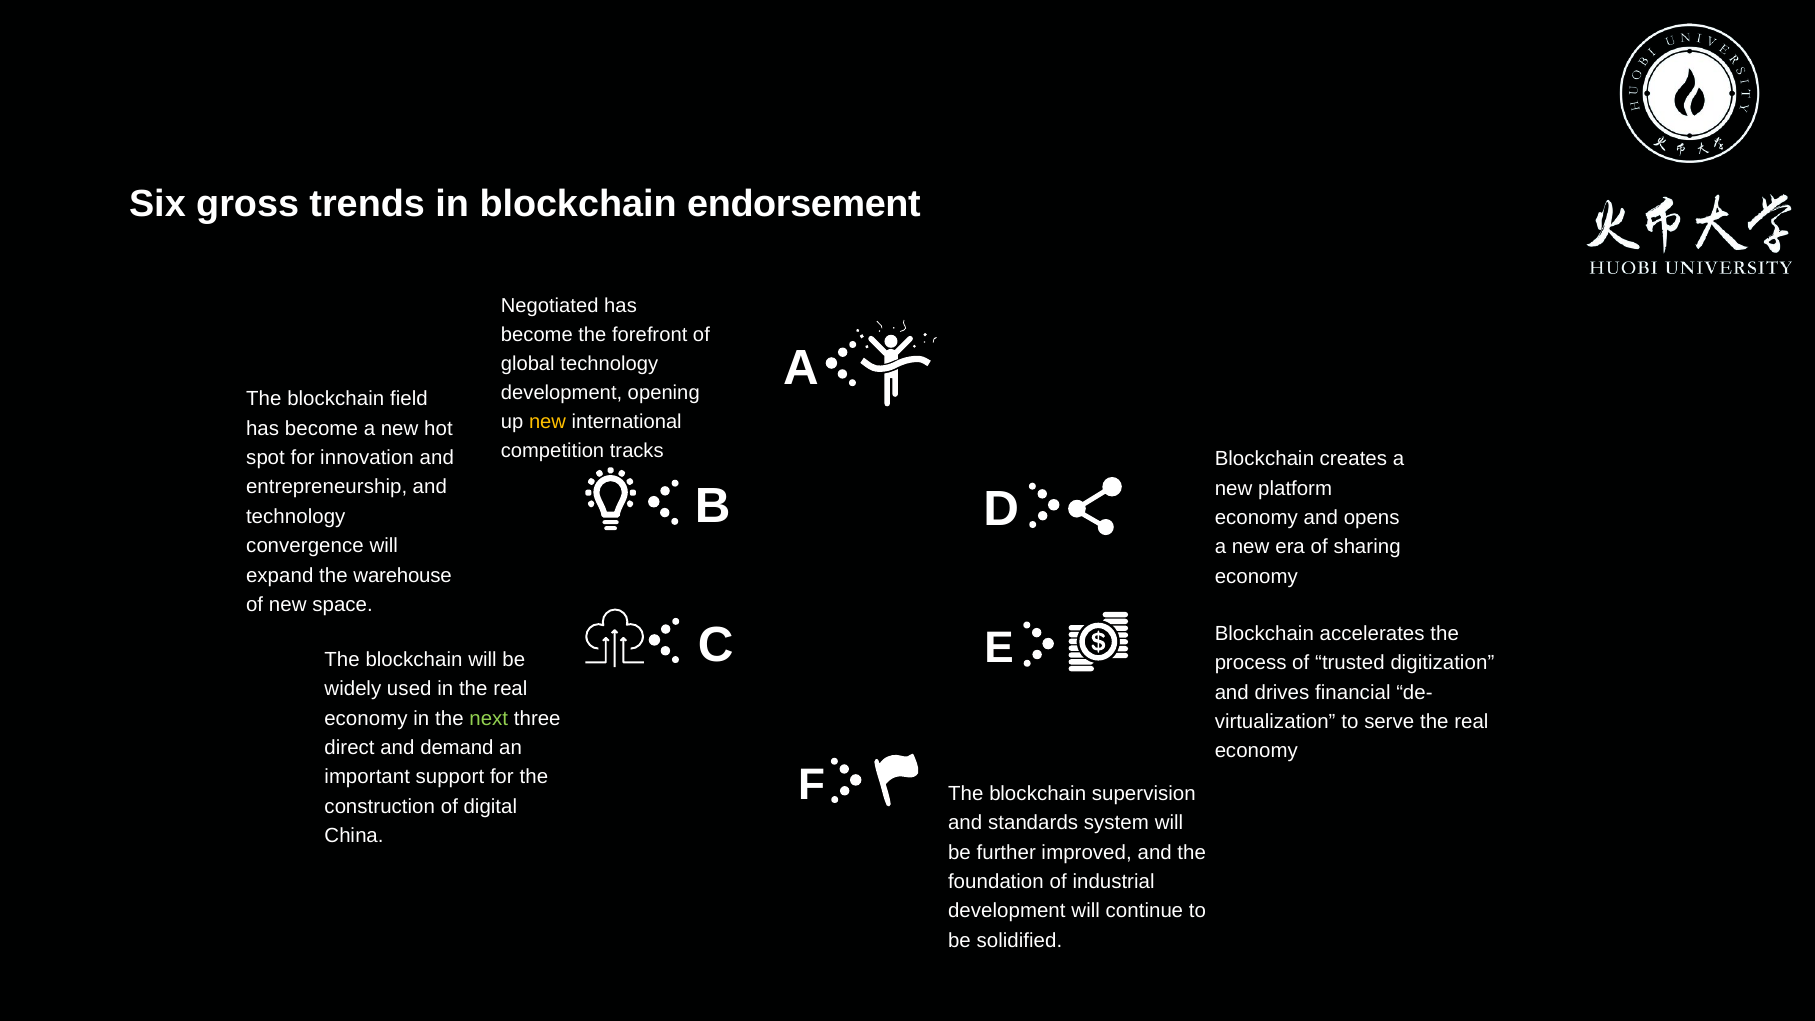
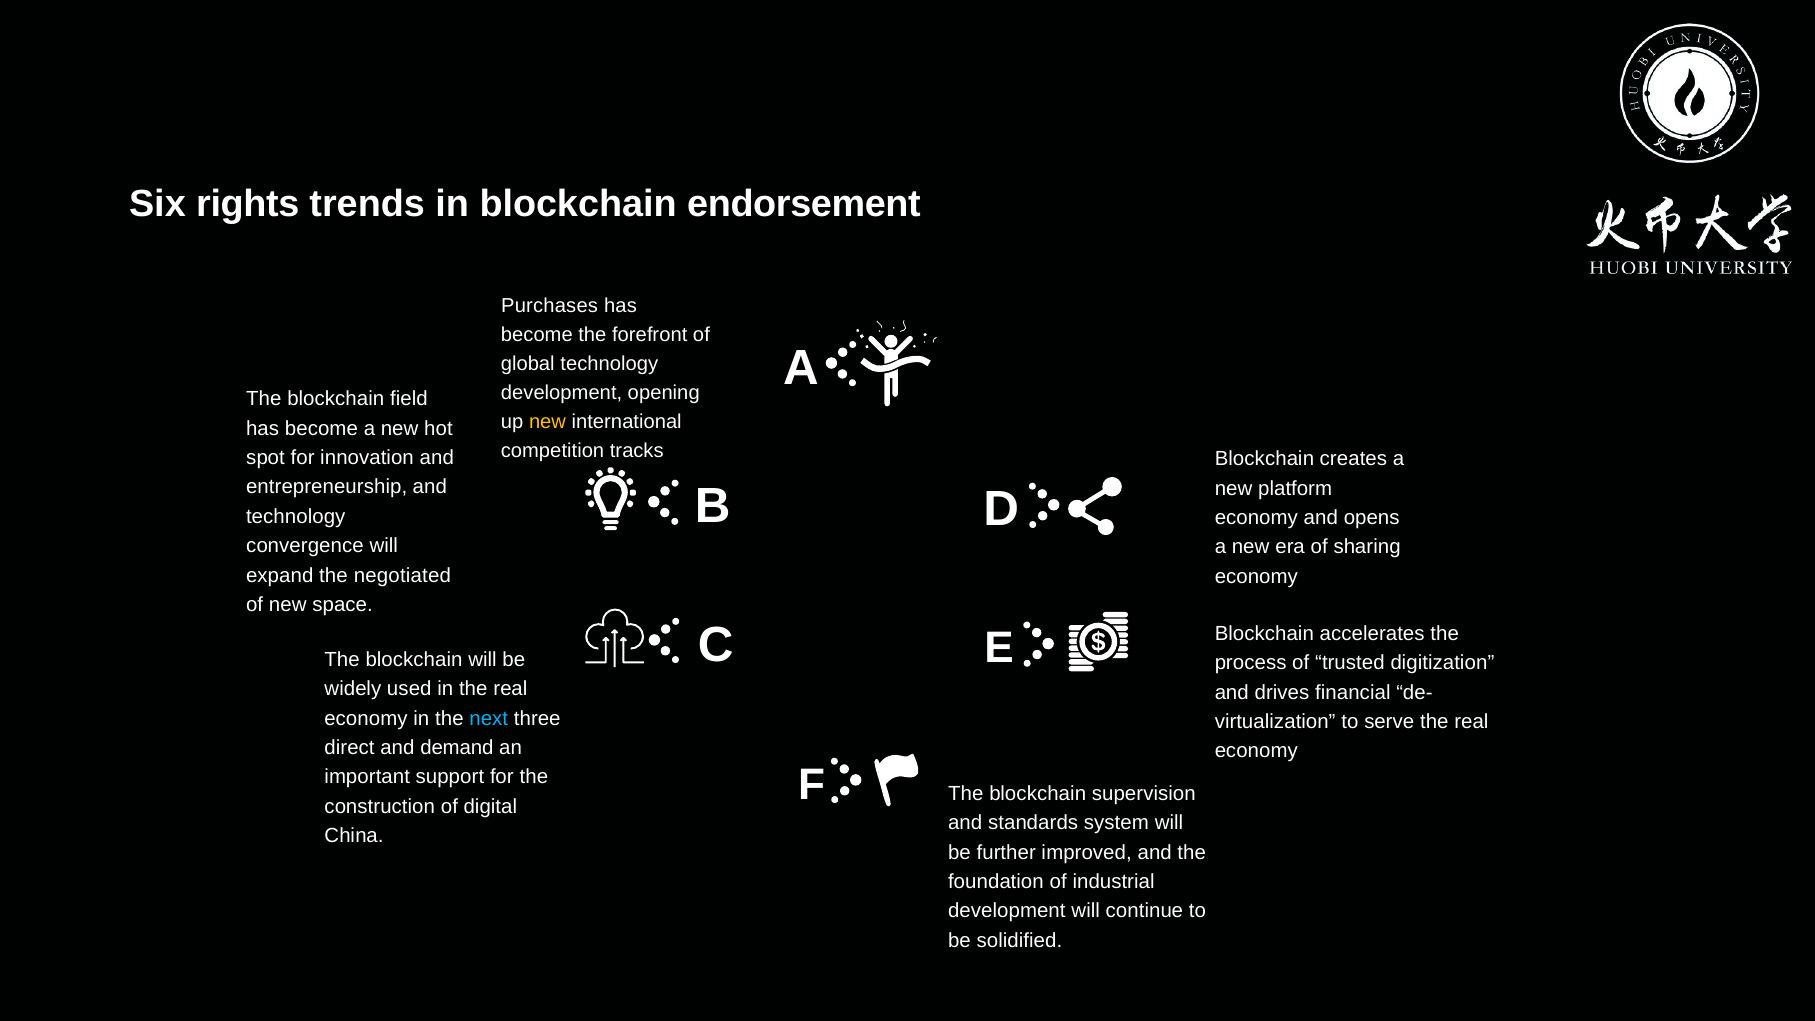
gross: gross -> rights
Negotiated: Negotiated -> Purchases
warehouse: warehouse -> negotiated
next colour: light green -> light blue
